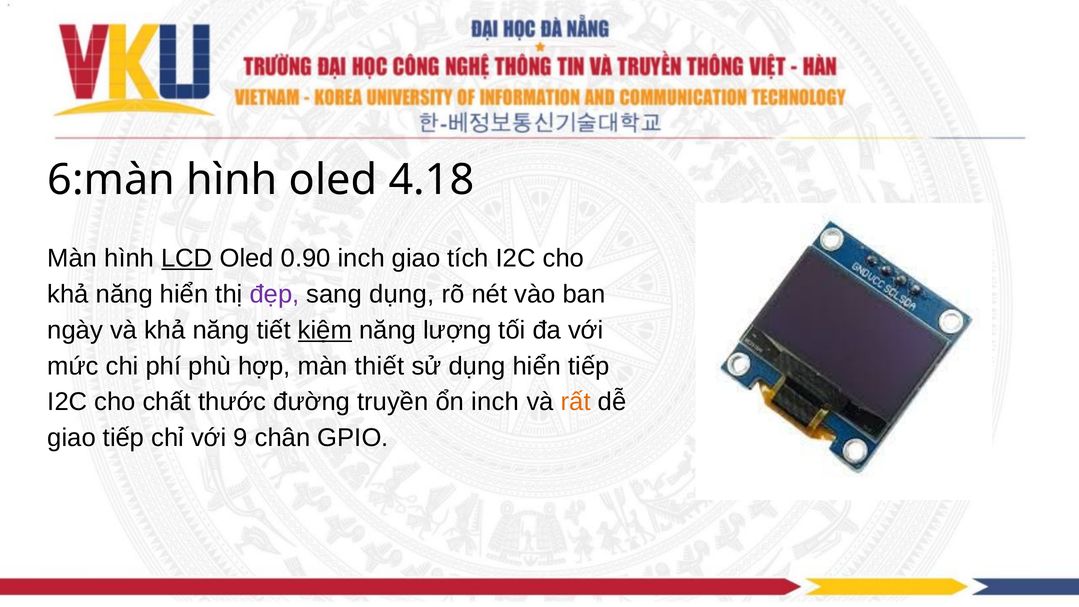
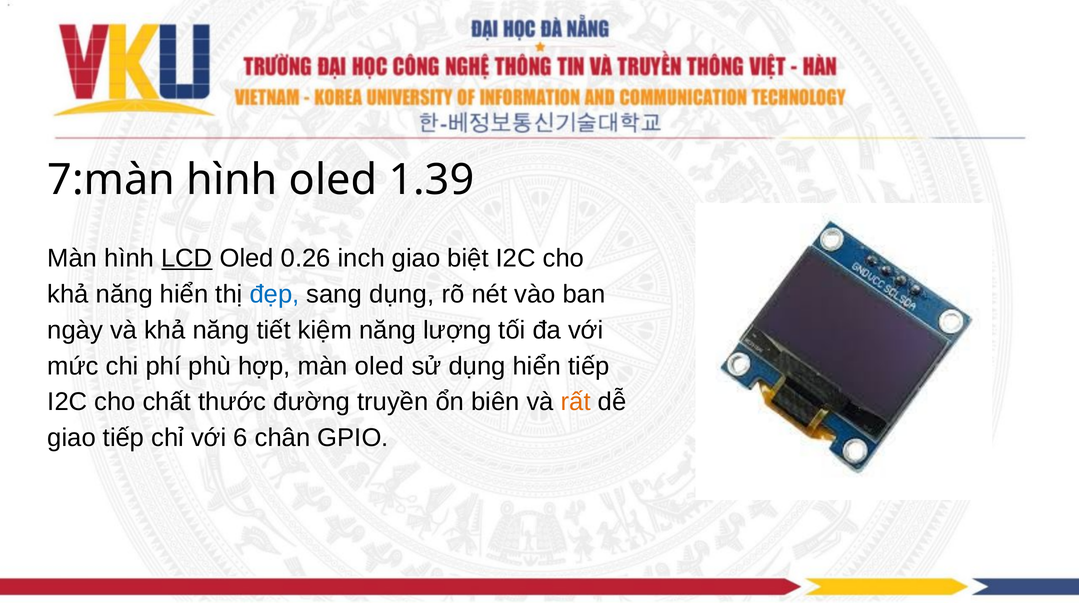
6:màn: 6:màn -> 7:màn
4.18: 4.18 -> 1.39
0.90: 0.90 -> 0.26
tích: tích -> biệt
đẹp colour: purple -> blue
kiệm underline: present -> none
màn thiết: thiết -> oled
ổn inch: inch -> biên
9: 9 -> 6
